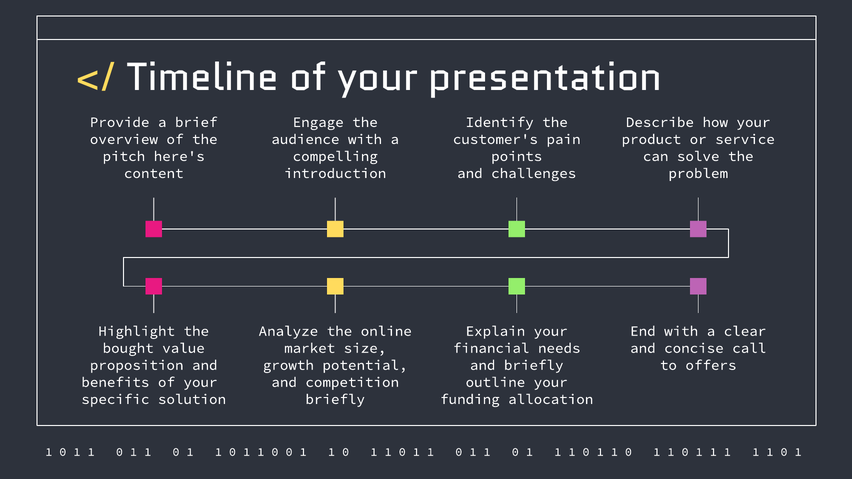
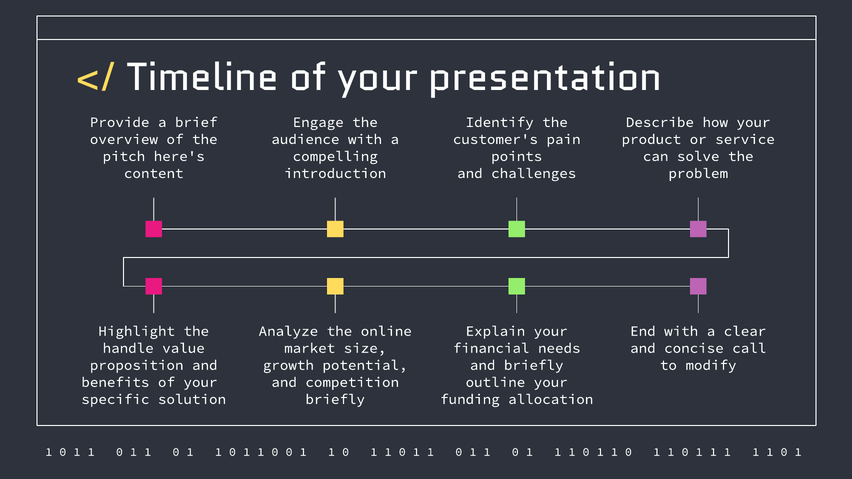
bought: bought -> handle
offers: offers -> modify
